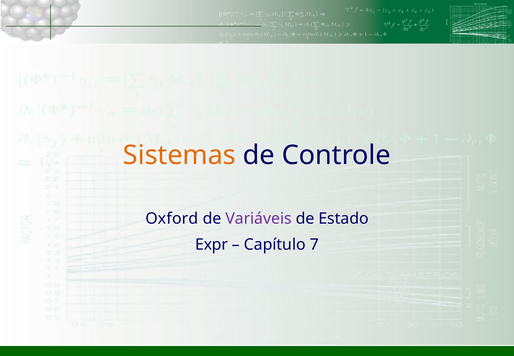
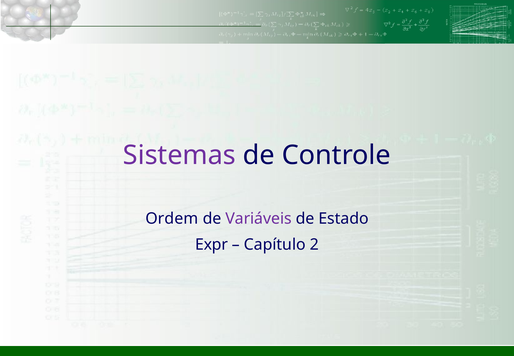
Sistemas colour: orange -> purple
Oxford: Oxford -> Ordem
7: 7 -> 2
